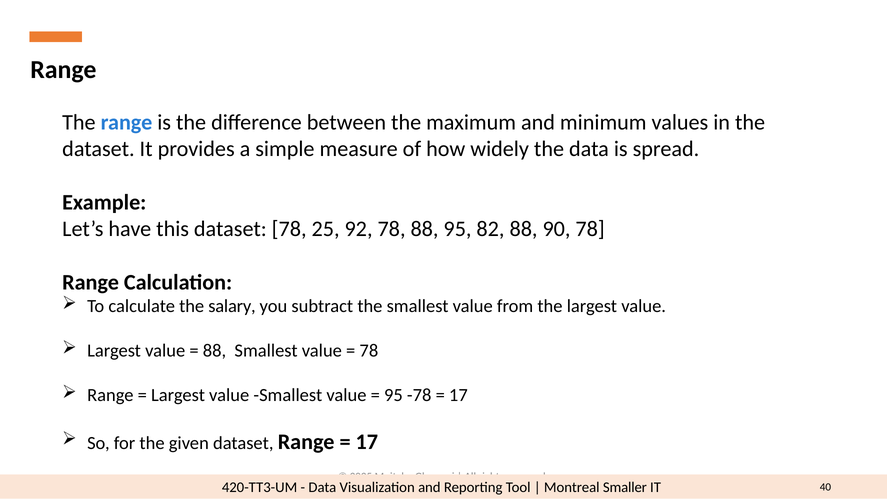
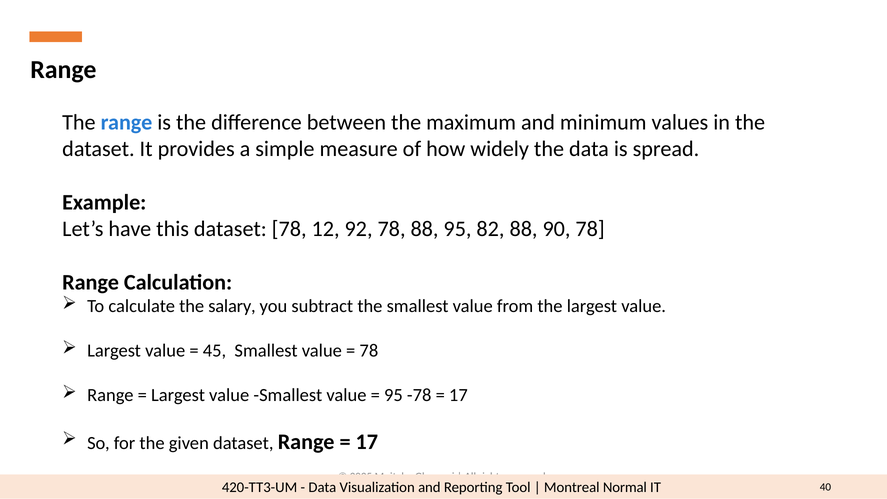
25: 25 -> 12
88 at (214, 351): 88 -> 45
Smaller: Smaller -> Normal
